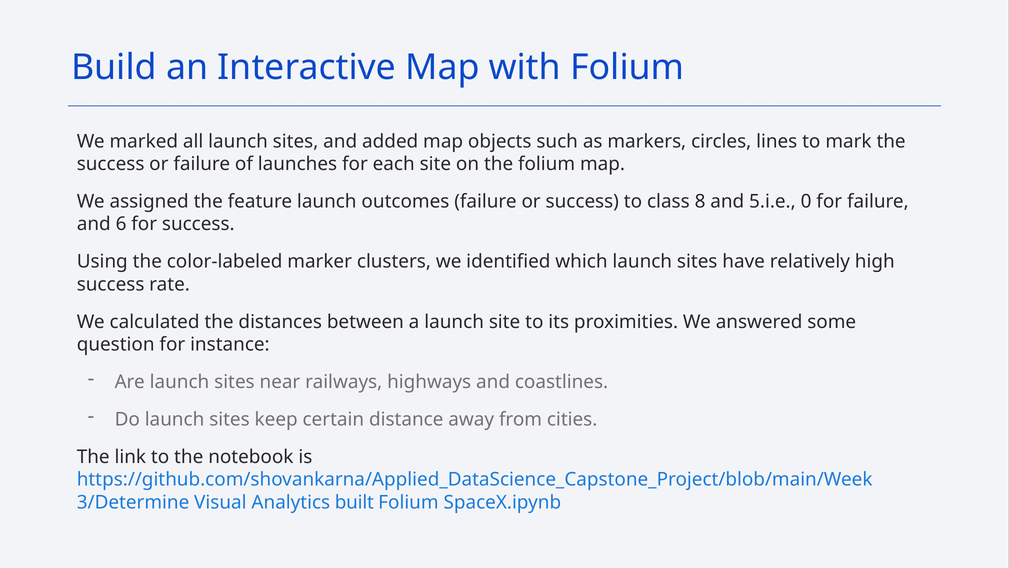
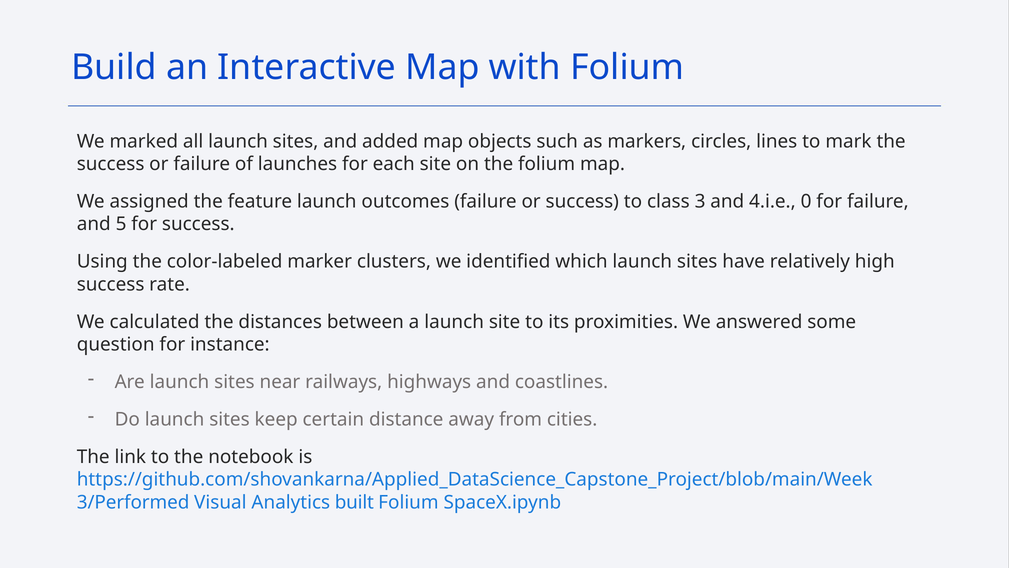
8: 8 -> 3
5.i.e: 5.i.e -> 4.i.e
6: 6 -> 5
3/Determine: 3/Determine -> 3/Performed
